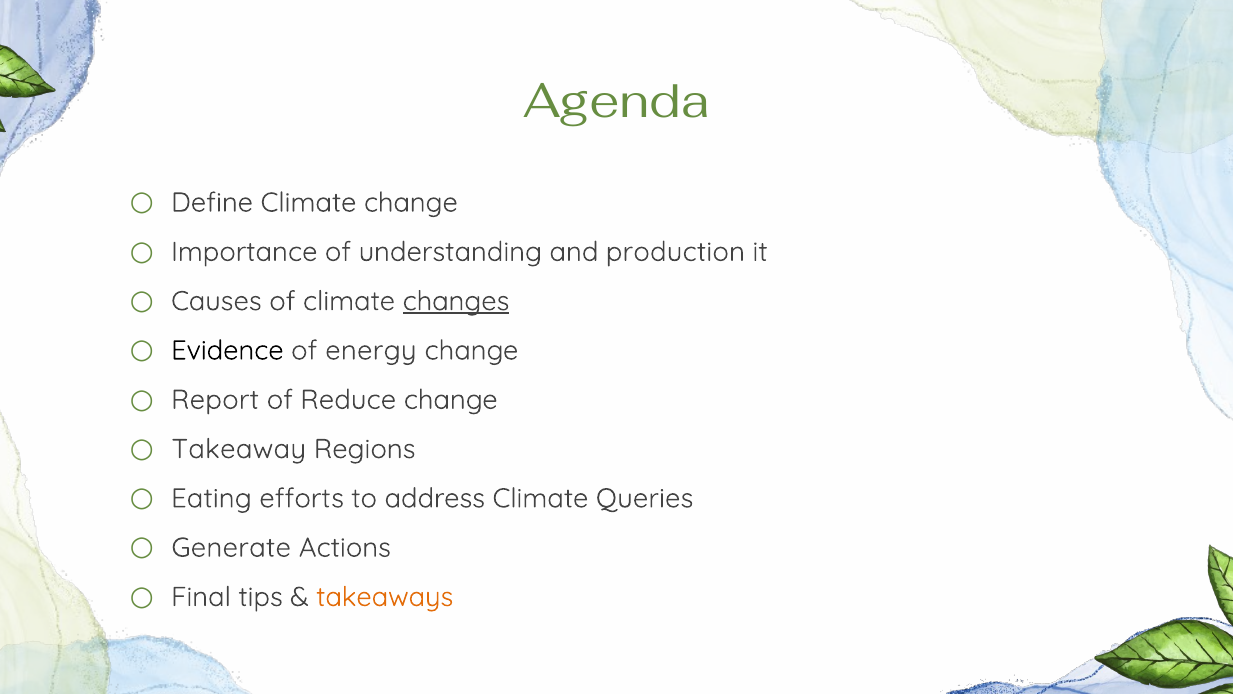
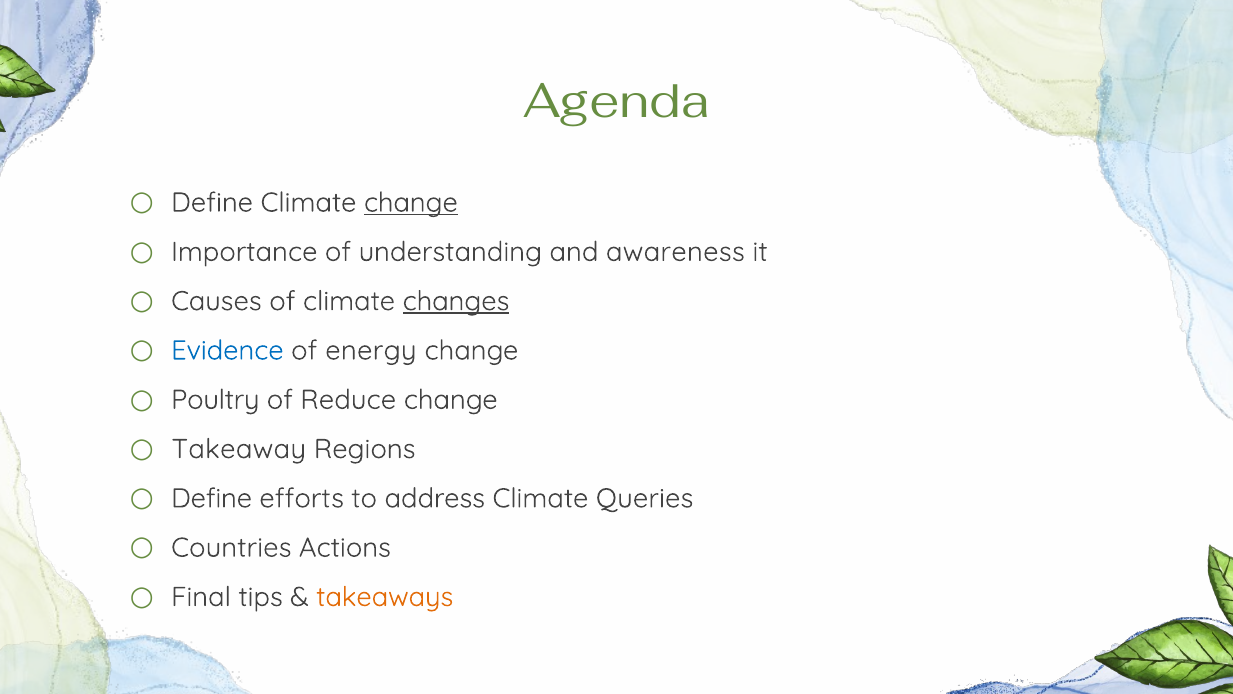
change at (411, 202) underline: none -> present
production: production -> awareness
Evidence colour: black -> blue
Report: Report -> Poultry
Eating at (211, 498): Eating -> Define
Generate: Generate -> Countries
